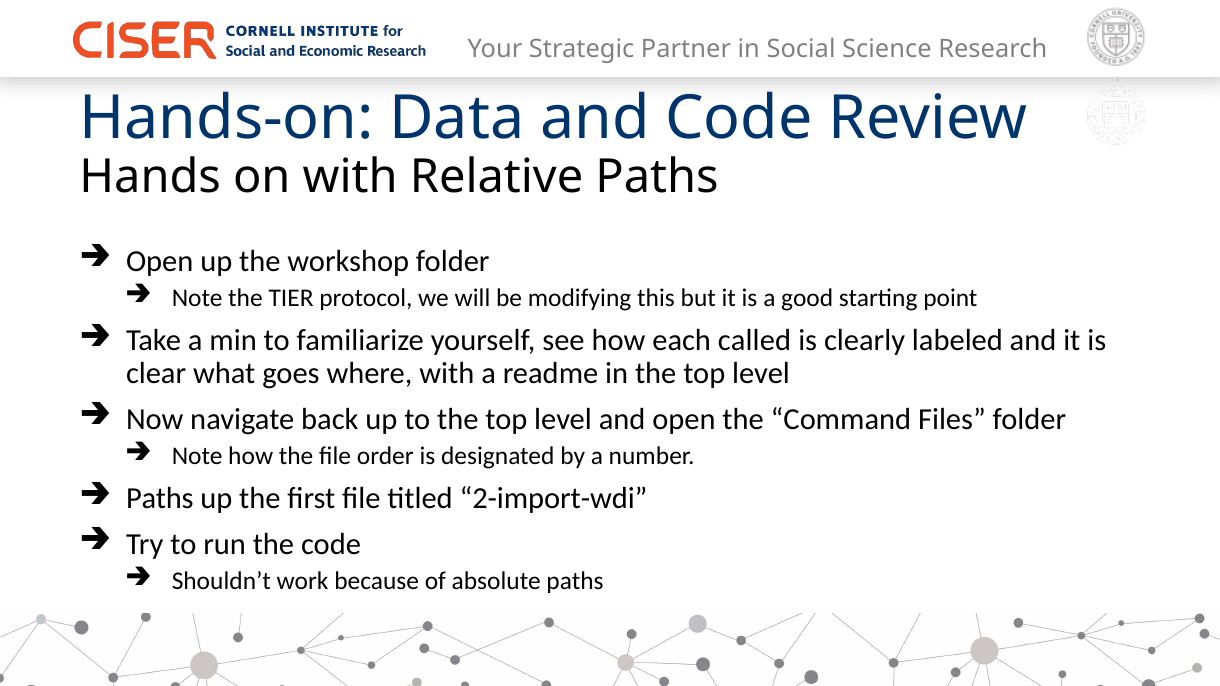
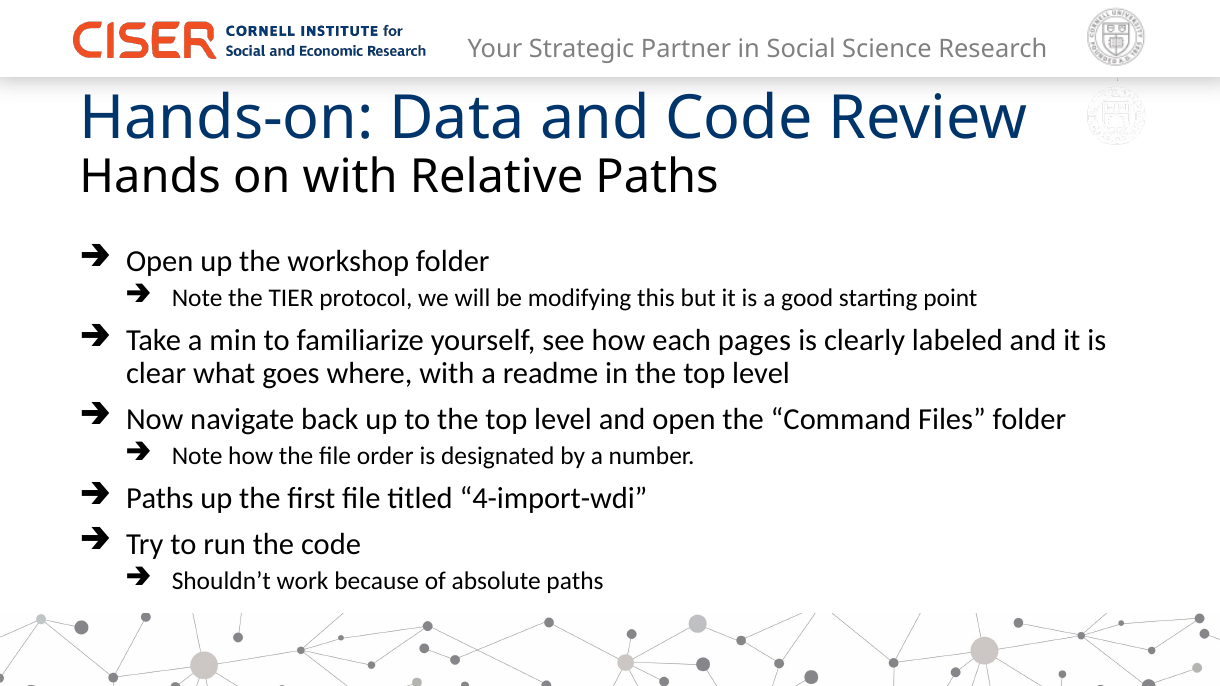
called: called -> pages
2-import-wdi: 2-import-wdi -> 4-import-wdi
